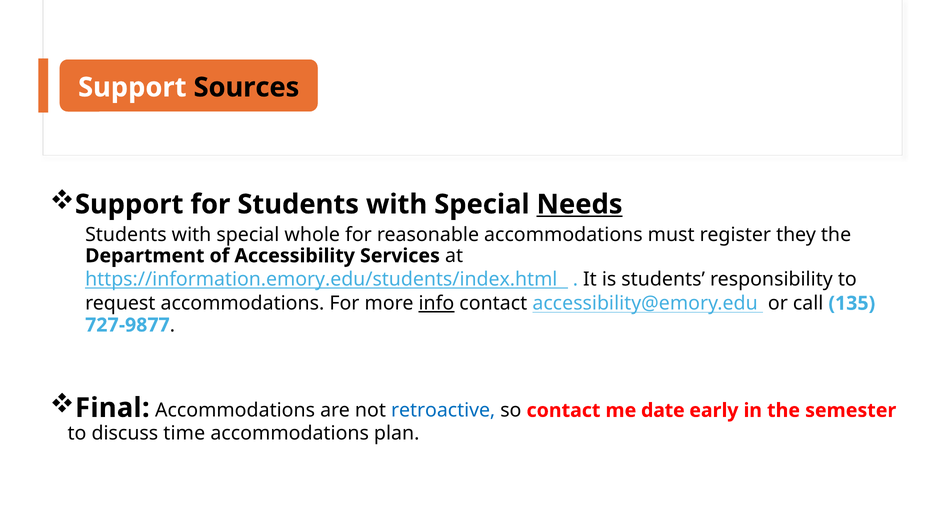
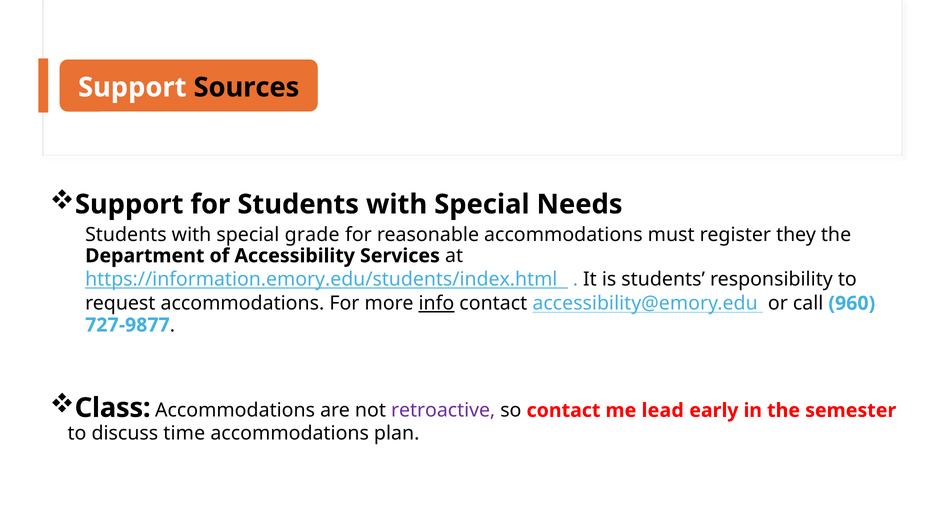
Needs underline: present -> none
whole: whole -> grade
135: 135 -> 960
Final: Final -> Class
retroactive colour: blue -> purple
date: date -> lead
